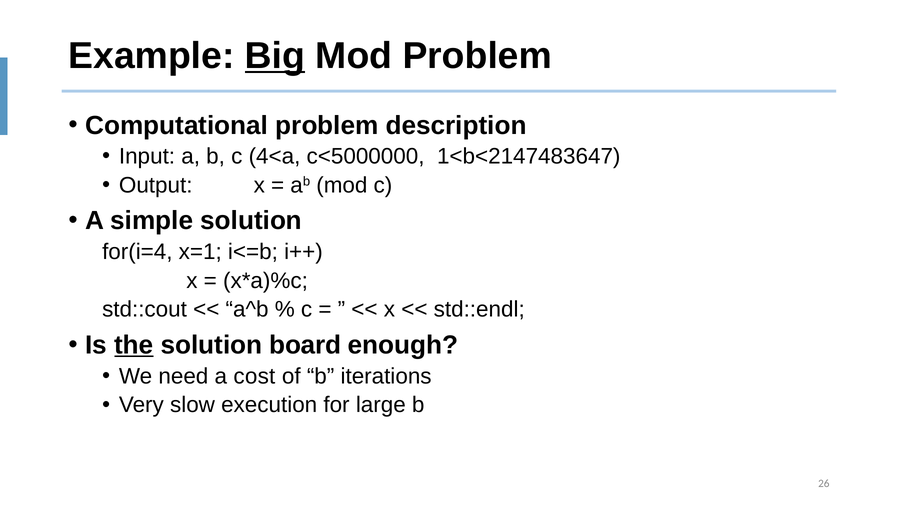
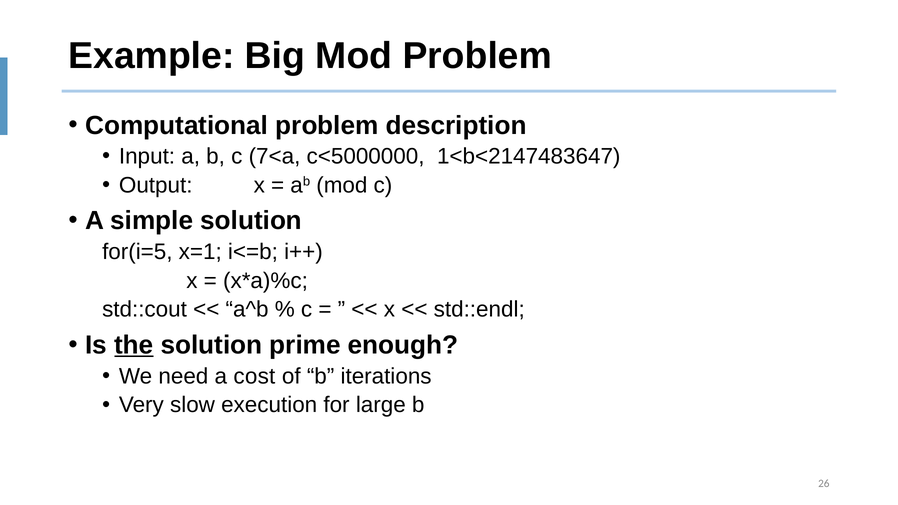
Big underline: present -> none
4<a: 4<a -> 7<a
for(i=4: for(i=4 -> for(i=5
board: board -> prime
